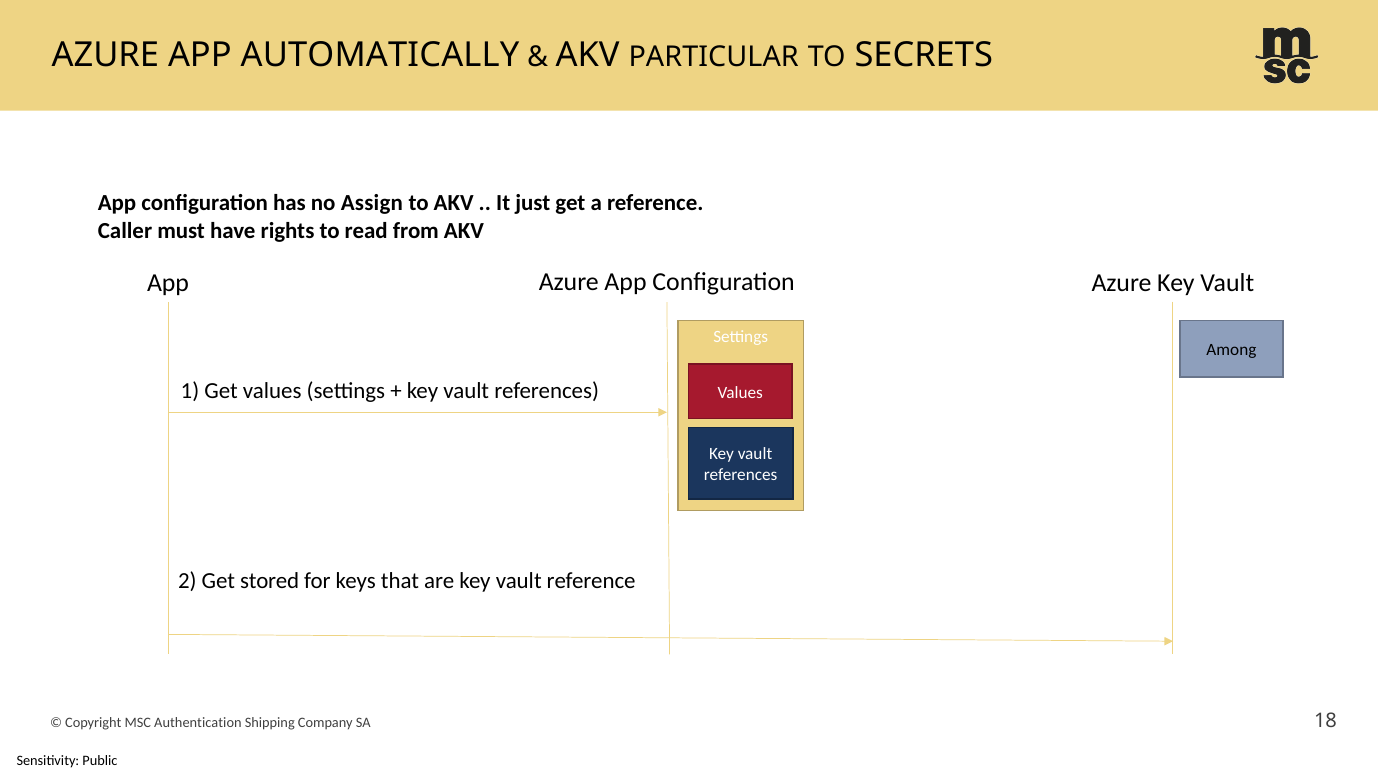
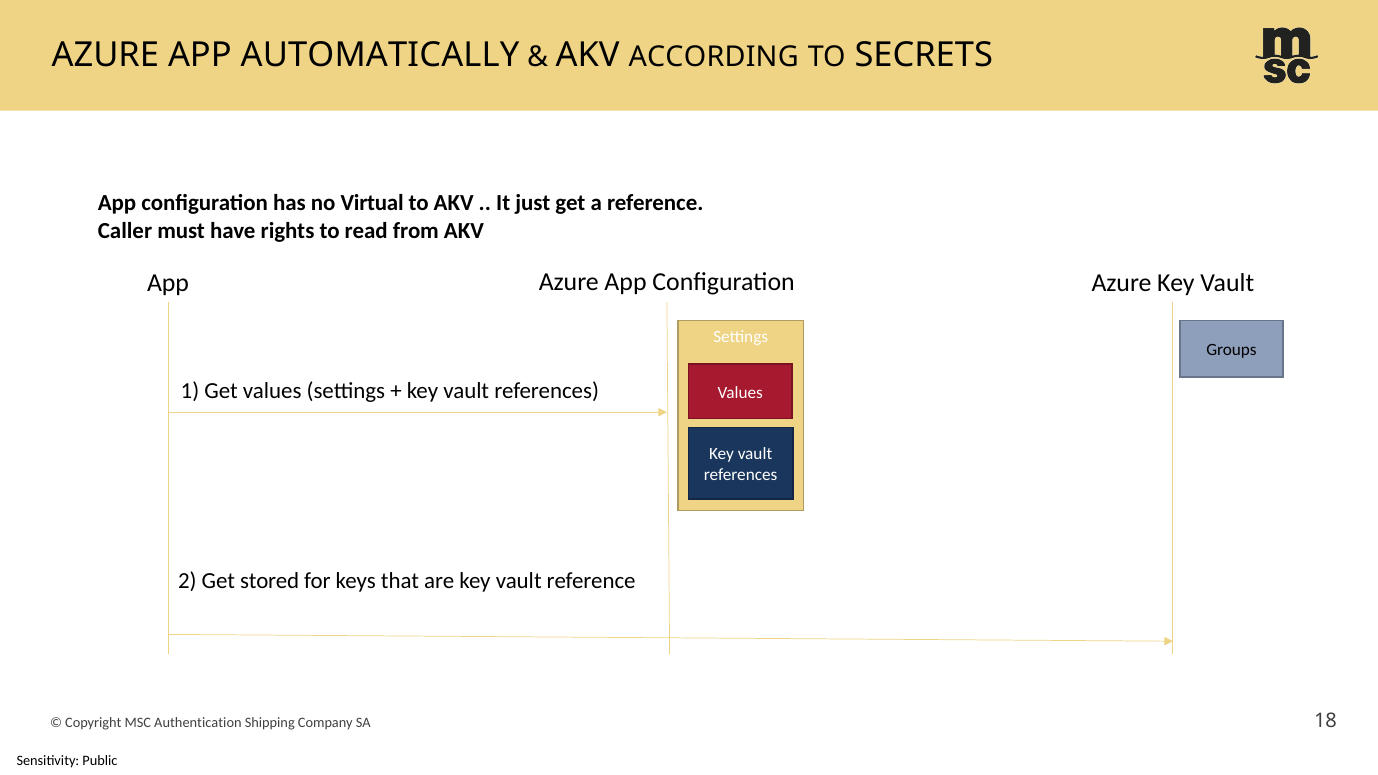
PARTICULAR: PARTICULAR -> ACCORDING
Assign: Assign -> Virtual
Among: Among -> Groups
